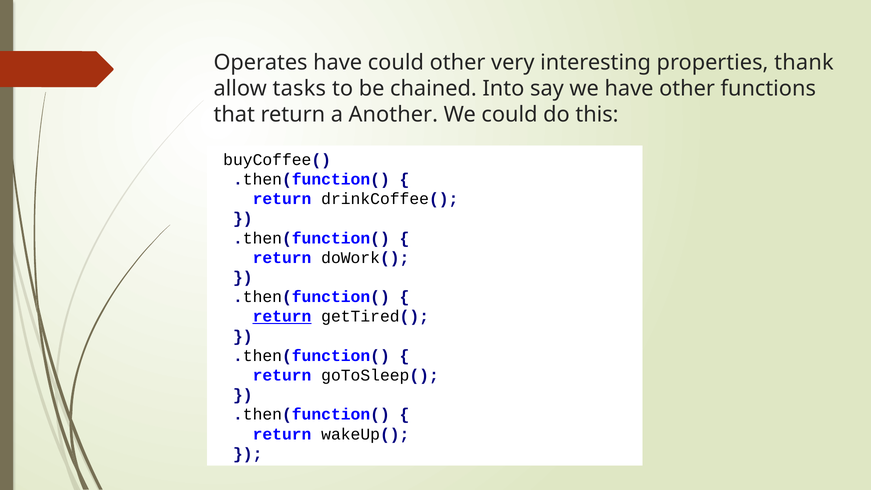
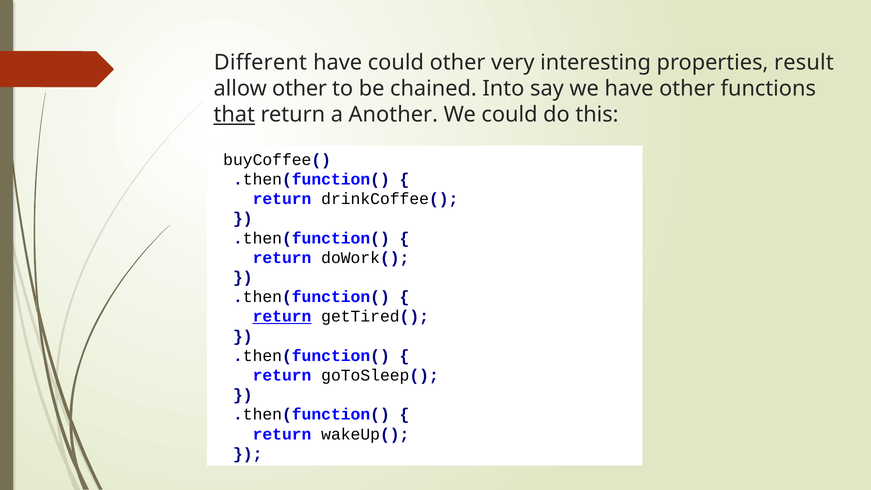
Operates: Operates -> Different
thank: thank -> result
allow tasks: tasks -> other
that underline: none -> present
